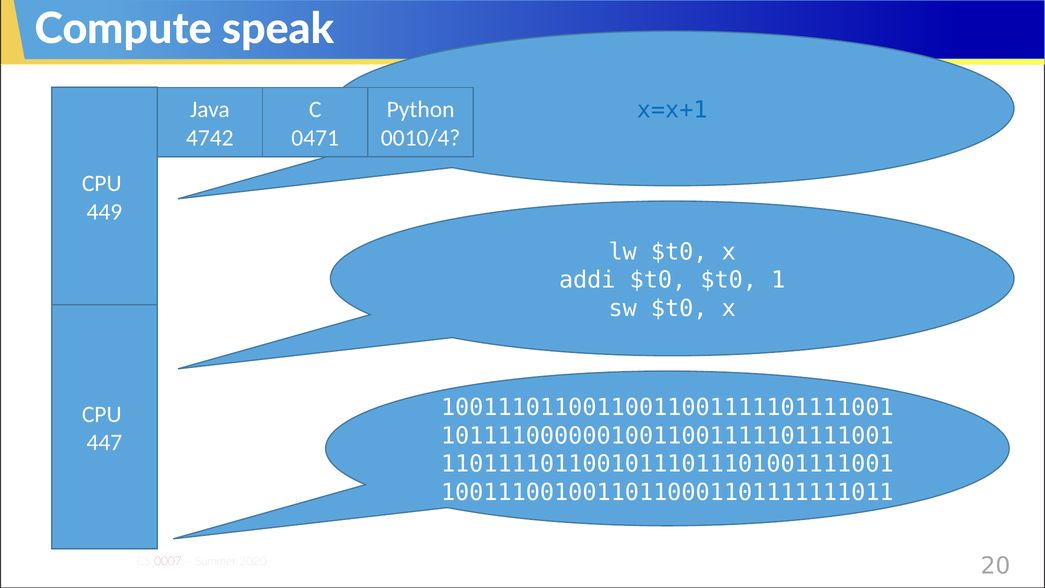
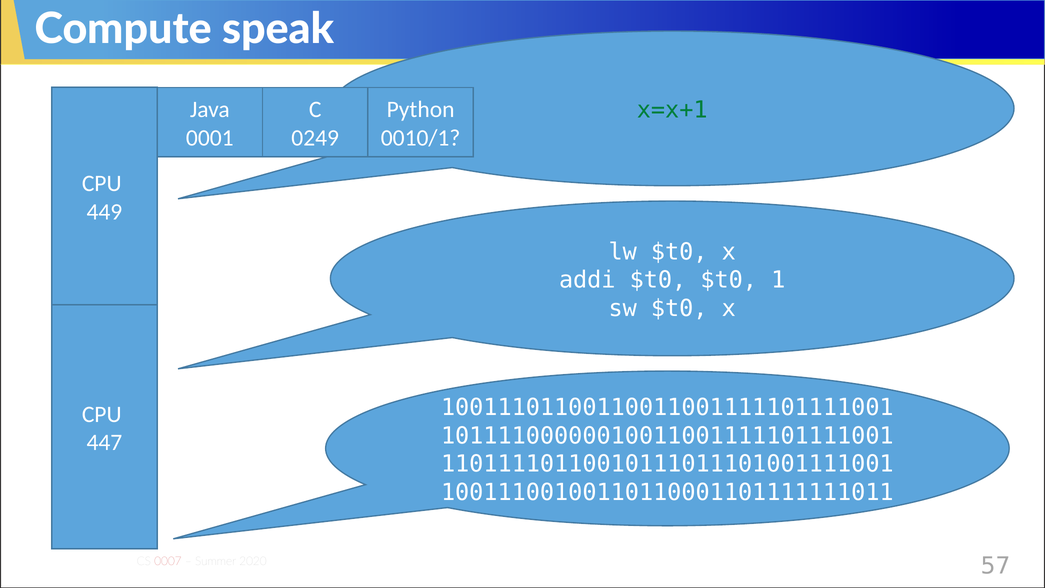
x=x+1 colour: blue -> green
4742: 4742 -> 0001
0471: 0471 -> 0249
0010/4: 0010/4 -> 0010/1
20: 20 -> 57
